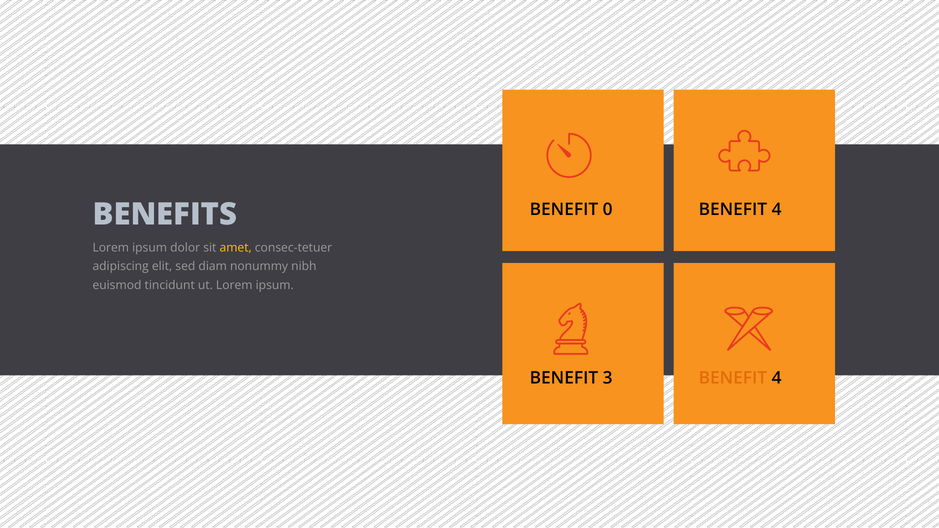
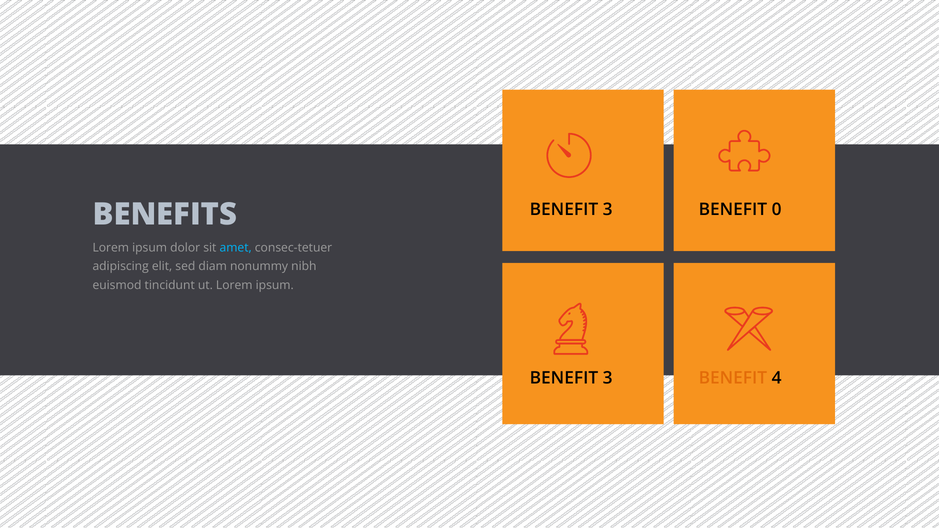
0 at (608, 210): 0 -> 3
4 at (777, 210): 4 -> 0
amet colour: yellow -> light blue
